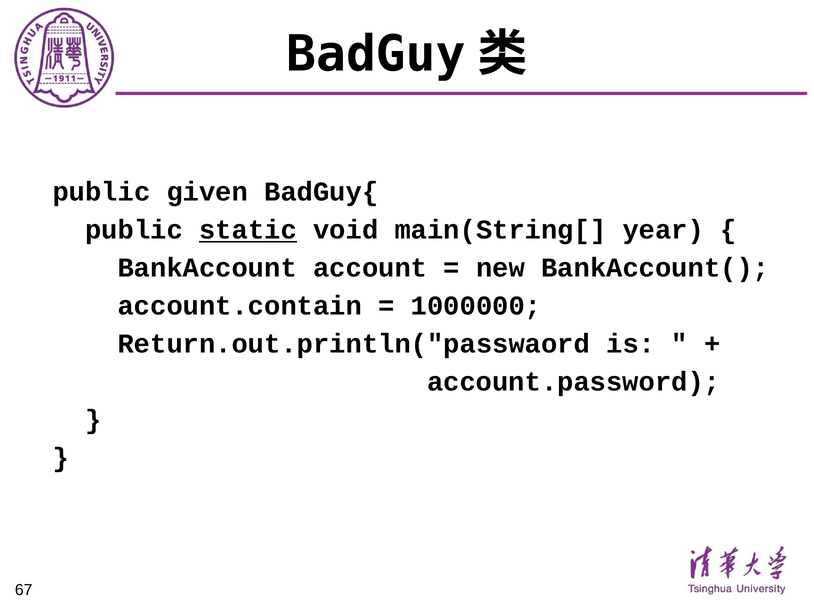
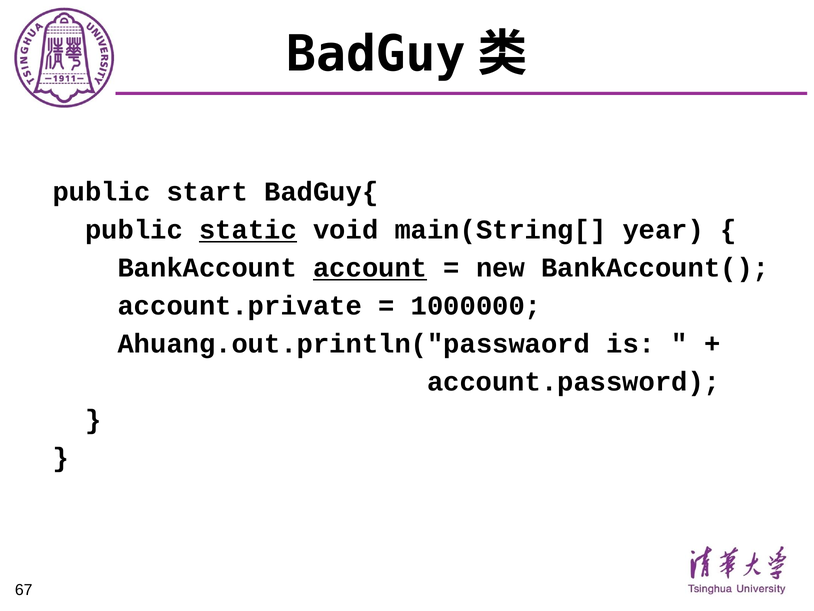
given: given -> start
account underline: none -> present
account.contain: account.contain -> account.private
Return.out.println("passwaord: Return.out.println("passwaord -> Ahuang.out.println("passwaord
